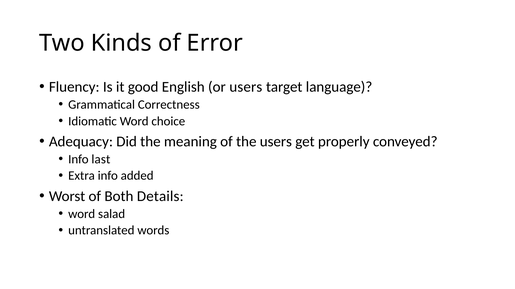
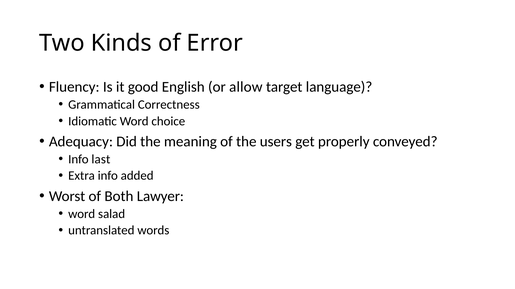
or users: users -> allow
Details: Details -> Lawyer
